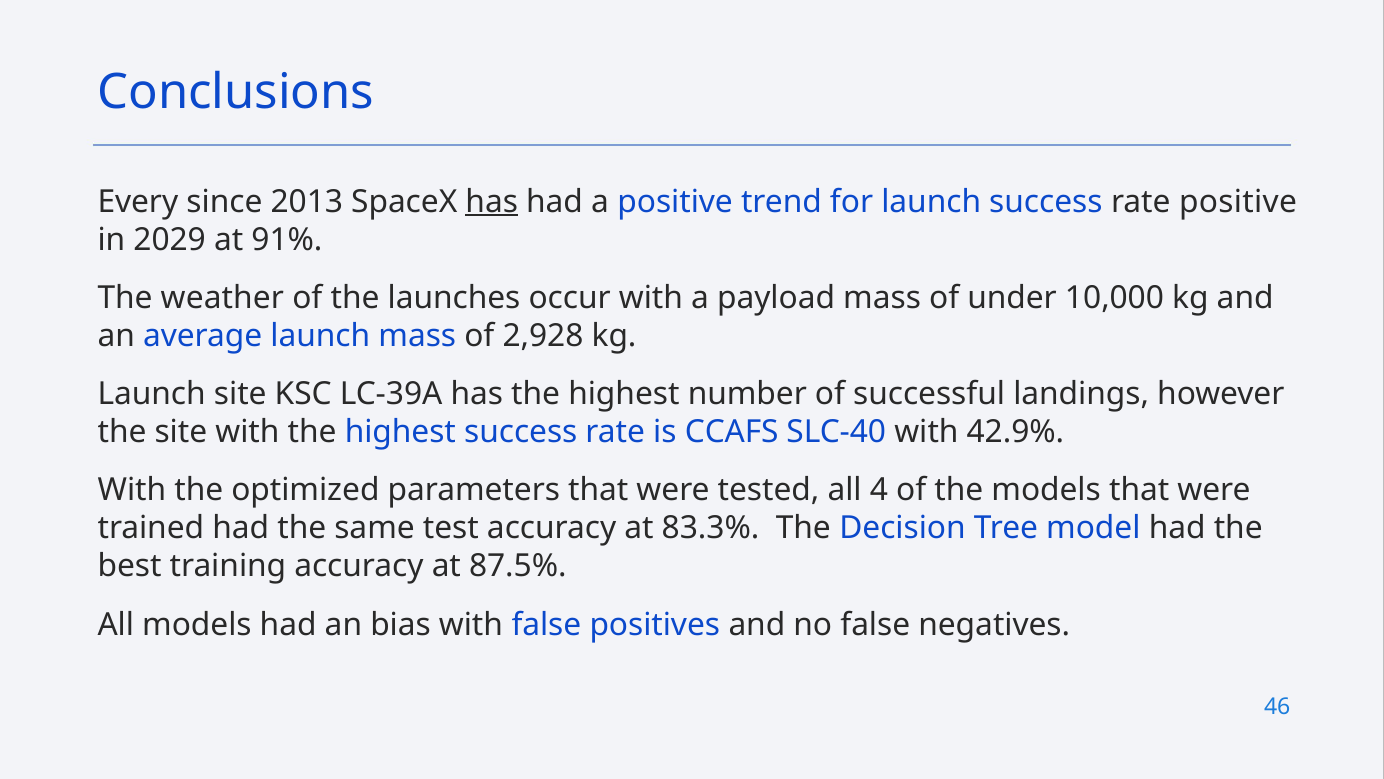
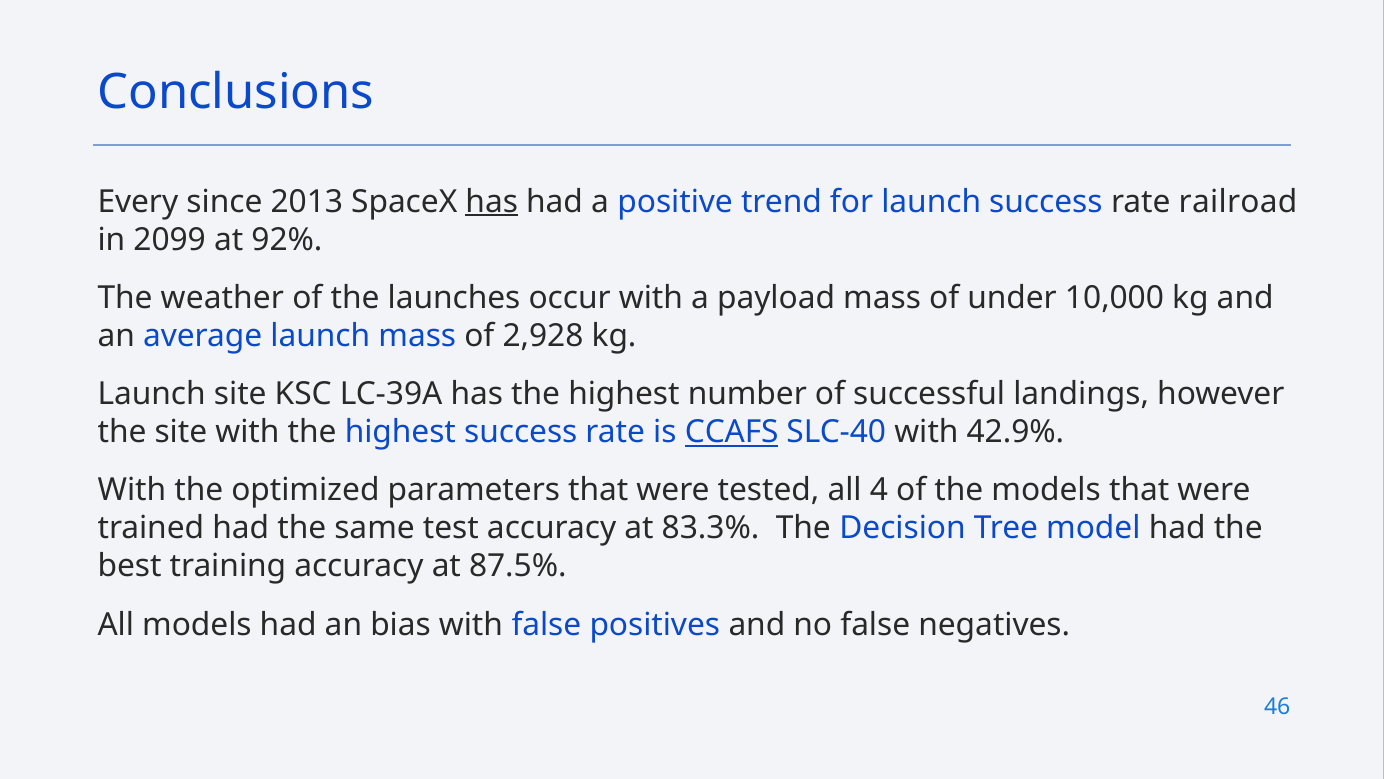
rate positive: positive -> railroad
2029: 2029 -> 2099
91%: 91% -> 92%
CCAFS underline: none -> present
